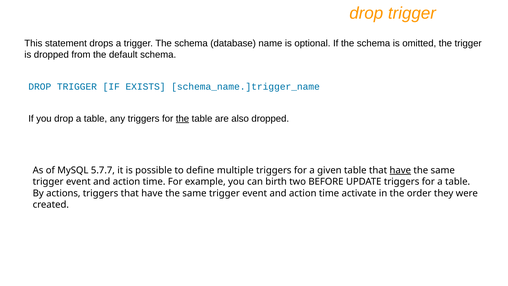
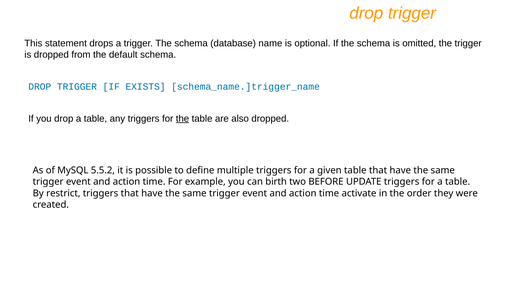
5.7.7: 5.7.7 -> 5.5.2
have at (400, 170) underline: present -> none
actions: actions -> restrict
